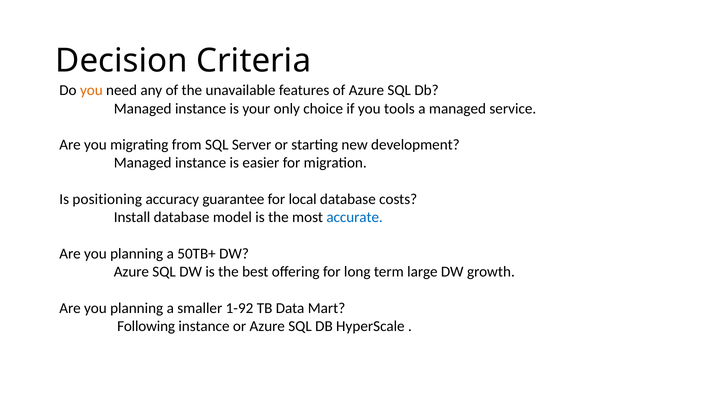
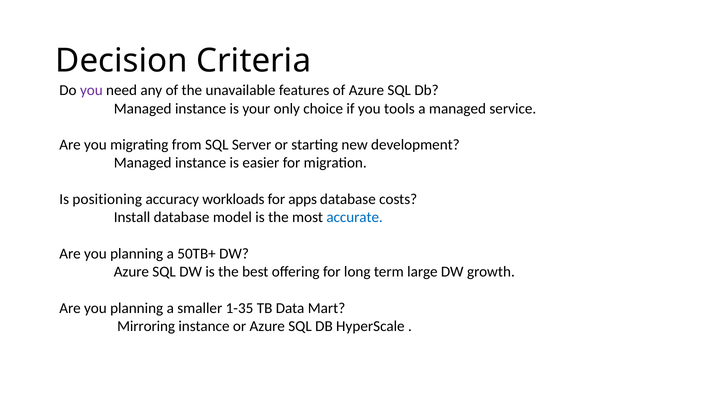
you at (91, 90) colour: orange -> purple
guarantee: guarantee -> workloads
local: local -> apps
1-92: 1-92 -> 1-35
Following: Following -> Mirroring
